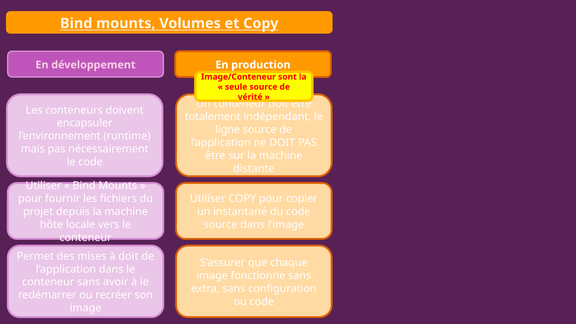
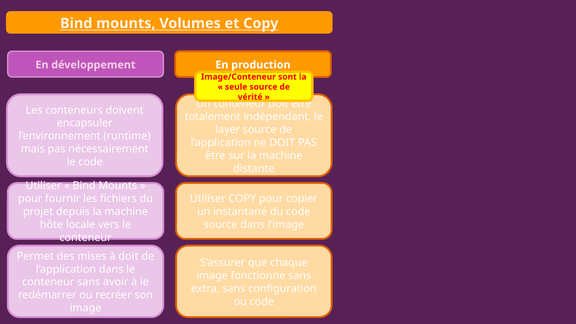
ligne: ligne -> layer
